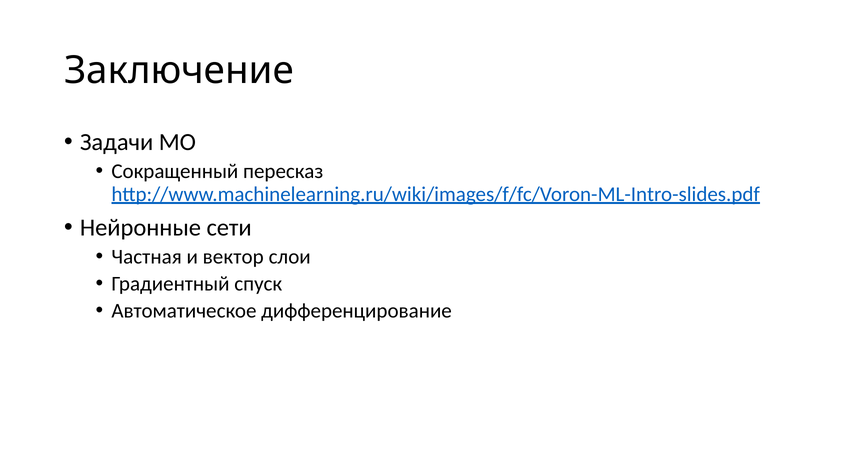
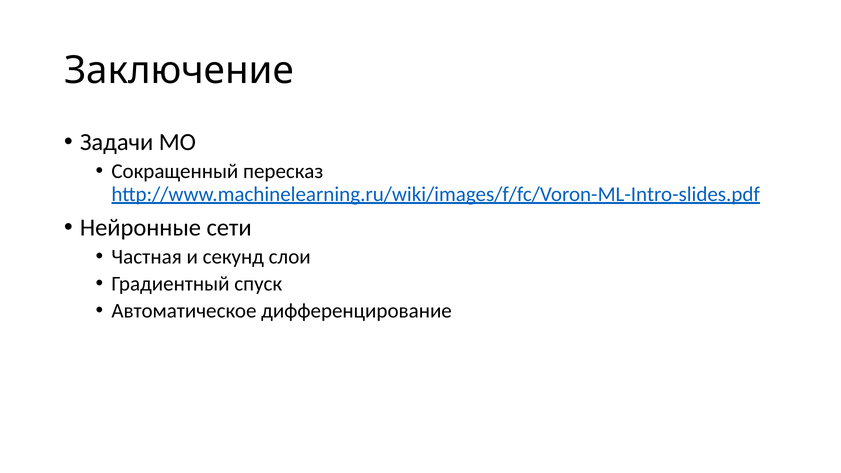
вектор: вектор -> секунд
